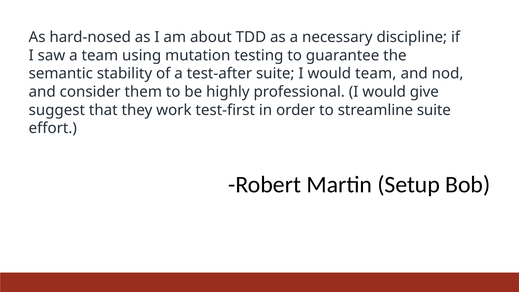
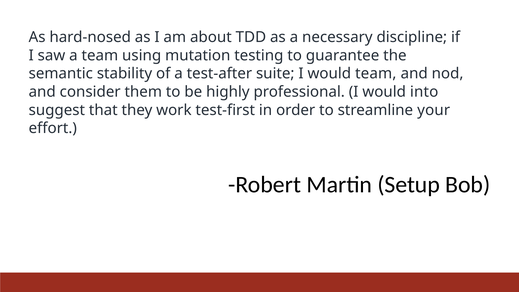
give: give -> into
streamline suite: suite -> your
